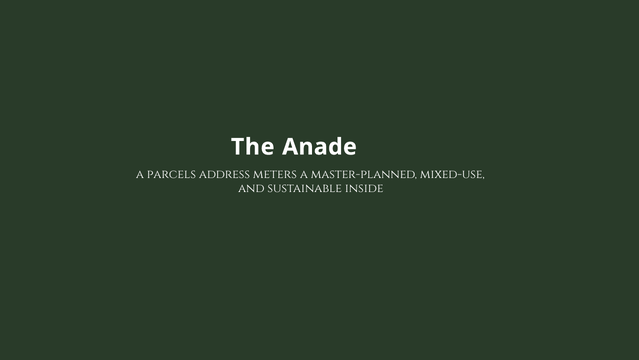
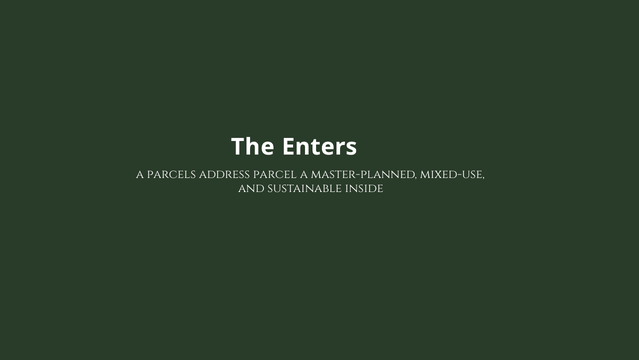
Anade: Anade -> Enters
meters: meters -> parcel
